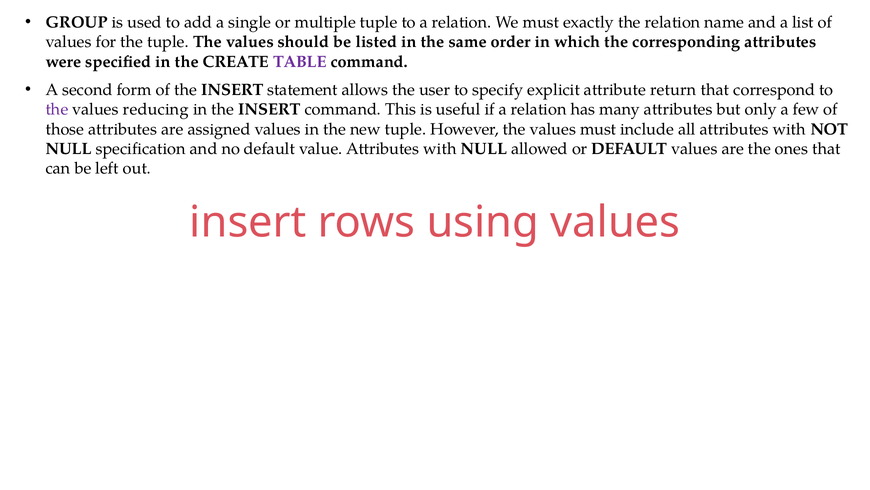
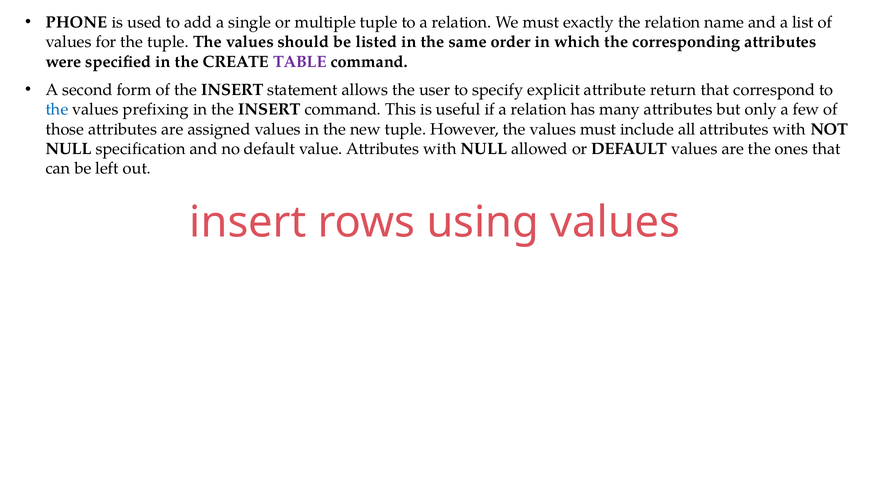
GROUP: GROUP -> PHONE
the at (57, 109) colour: purple -> blue
reducing: reducing -> prefixing
